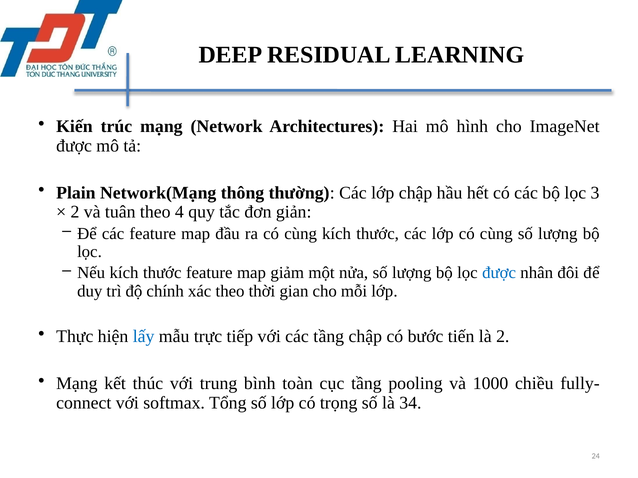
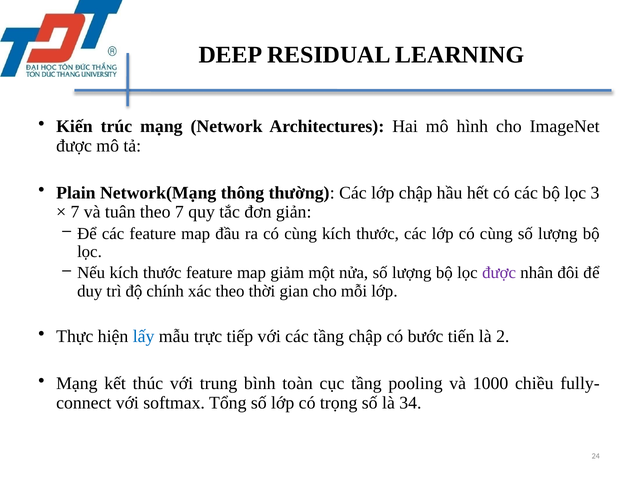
2 at (75, 212): 2 -> 7
theo 4: 4 -> 7
được at (499, 273) colour: blue -> purple
